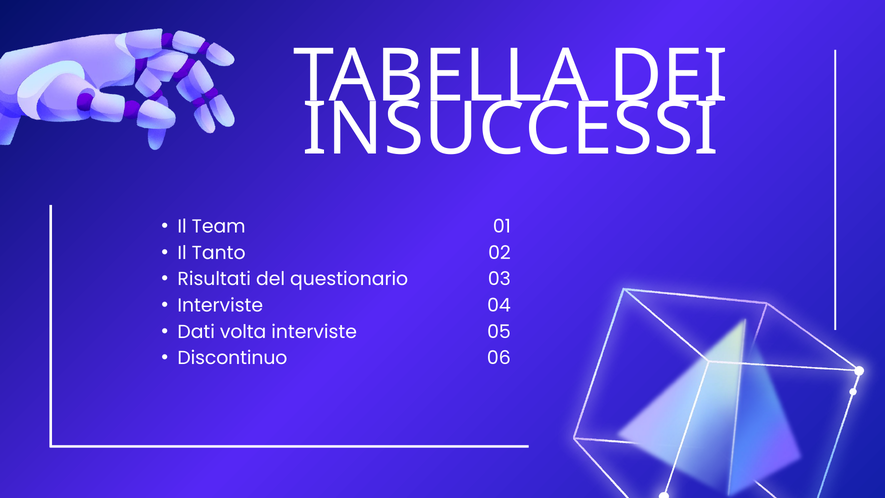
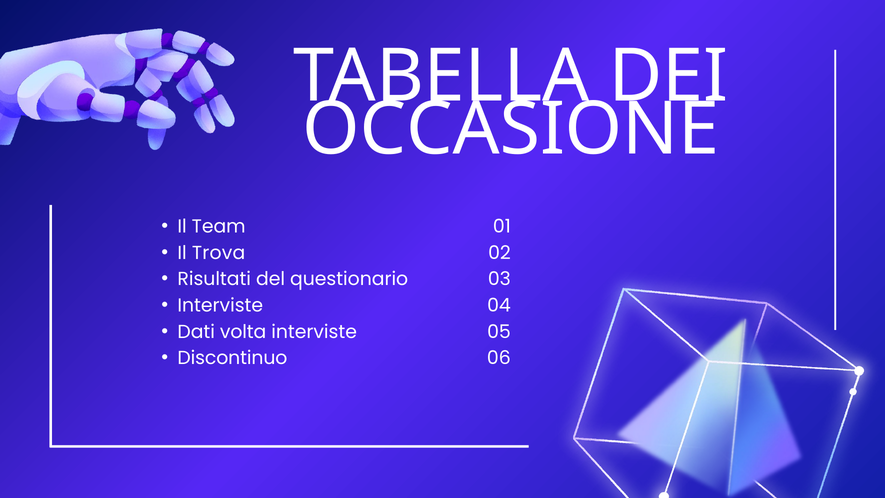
INSUCCESSI: INSUCCESSI -> OCCASIONE
Tanto: Tanto -> Trova
